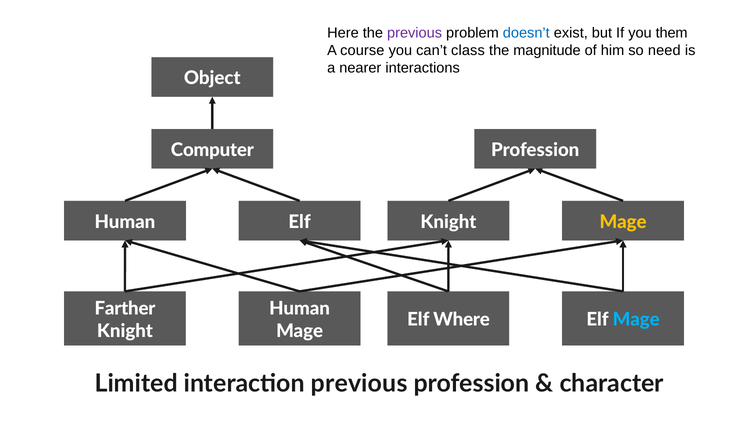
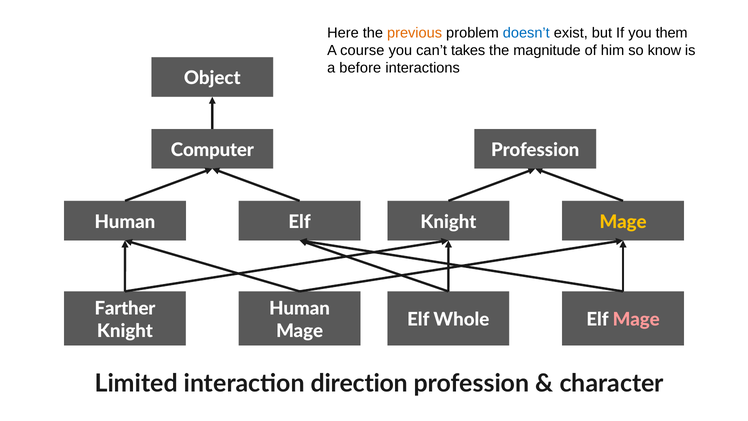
previous at (415, 33) colour: purple -> orange
class: class -> takes
need: need -> know
nearer: nearer -> before
Where: Where -> Whole
Mage at (636, 320) colour: light blue -> pink
interaction previous: previous -> direction
